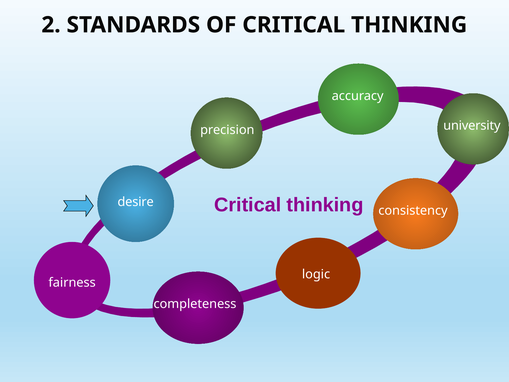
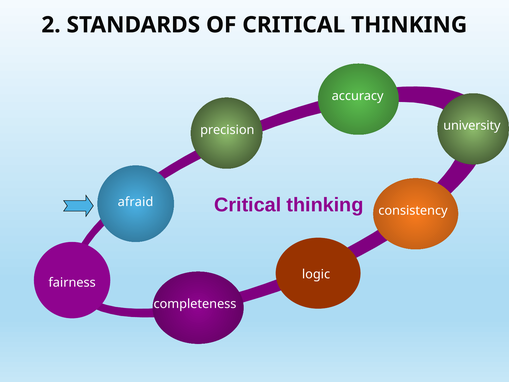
desire: desire -> afraid
